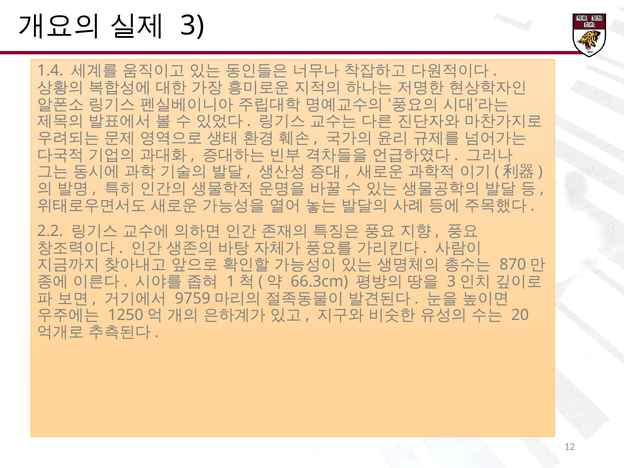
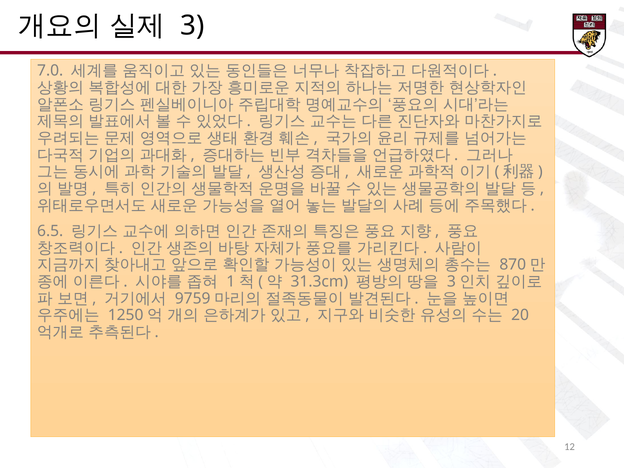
1.4: 1.4 -> 7.0
2.2: 2.2 -> 6.5
66.3cm: 66.3cm -> 31.3cm
